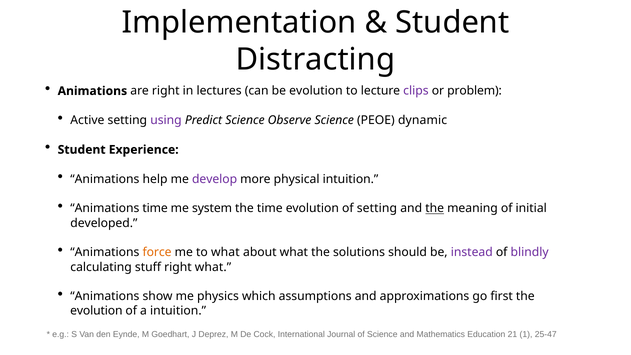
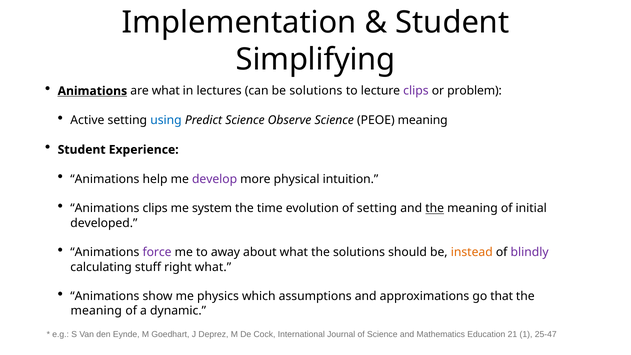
Distracting: Distracting -> Simplifying
Animations at (92, 91) underline: none -> present
are right: right -> what
be evolution: evolution -> solutions
using colour: purple -> blue
PEOE dynamic: dynamic -> meaning
Animations time: time -> clips
force colour: orange -> purple
to what: what -> away
instead colour: purple -> orange
first: first -> that
evolution at (96, 311): evolution -> meaning
a intuition: intuition -> dynamic
